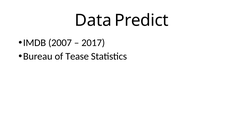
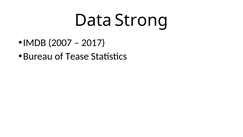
Predict: Predict -> Strong
